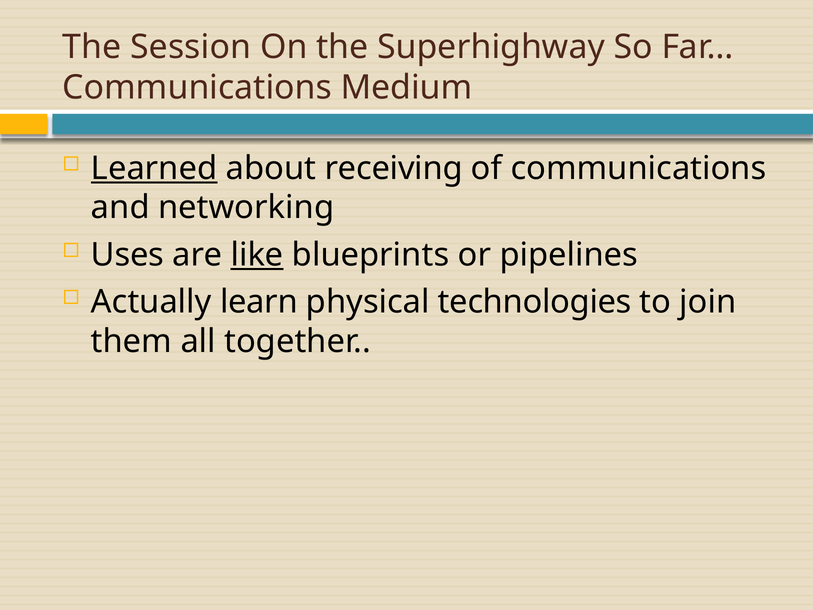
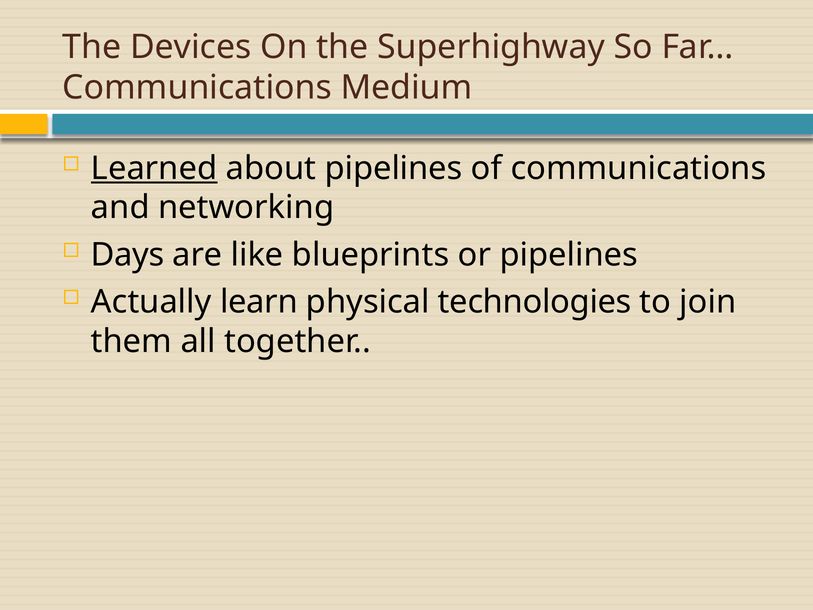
Session: Session -> Devices
about receiving: receiving -> pipelines
Uses: Uses -> Days
like underline: present -> none
